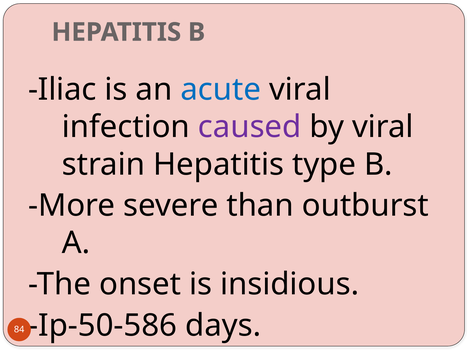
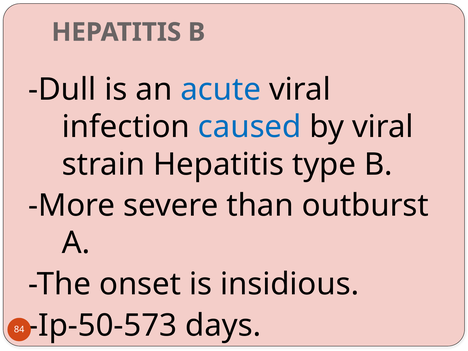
Iliac: Iliac -> Dull
caused colour: purple -> blue
Ip-50-586: Ip-50-586 -> Ip-50-573
